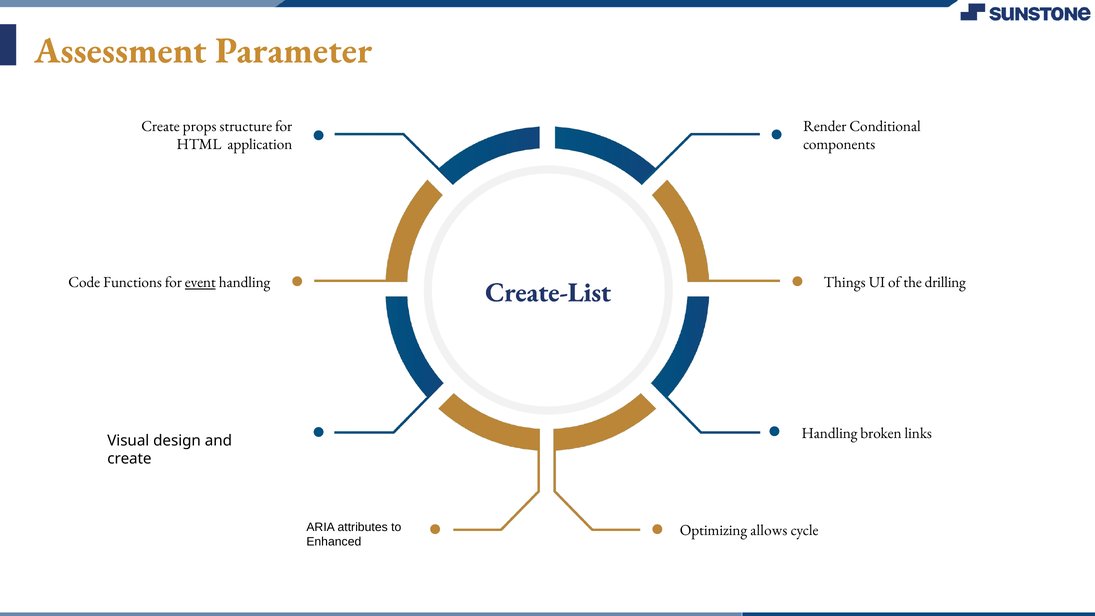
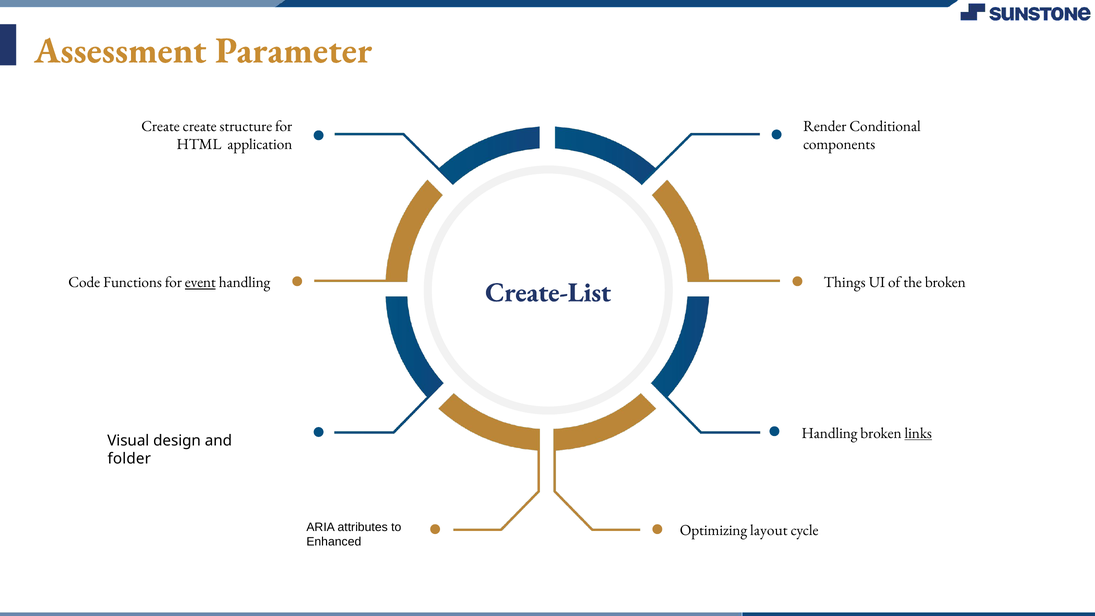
Create props: props -> create
the drilling: drilling -> broken
links underline: none -> present
create at (129, 459): create -> folder
allows: allows -> layout
